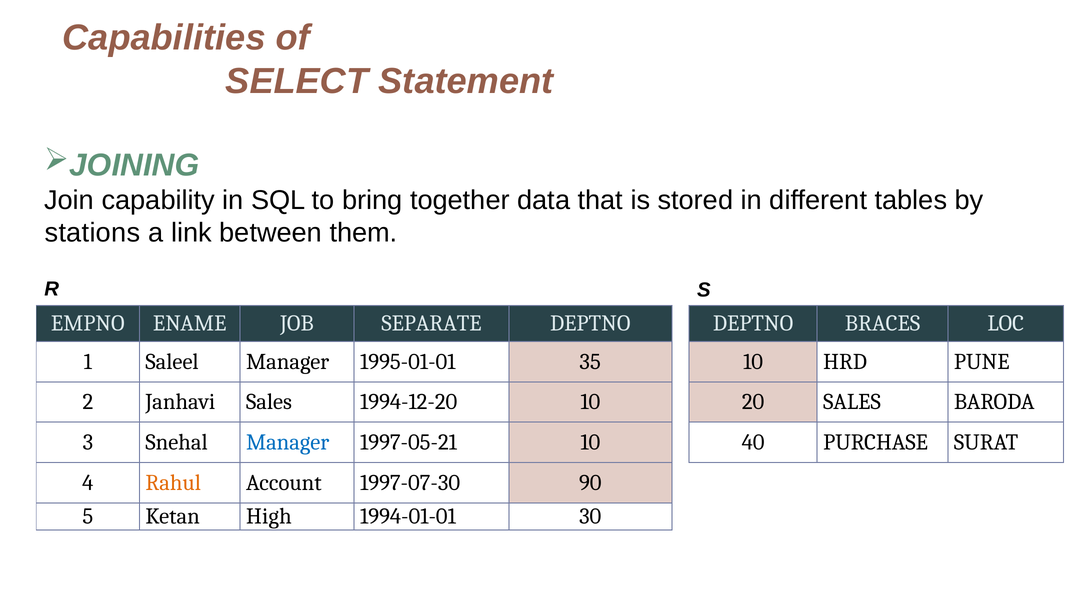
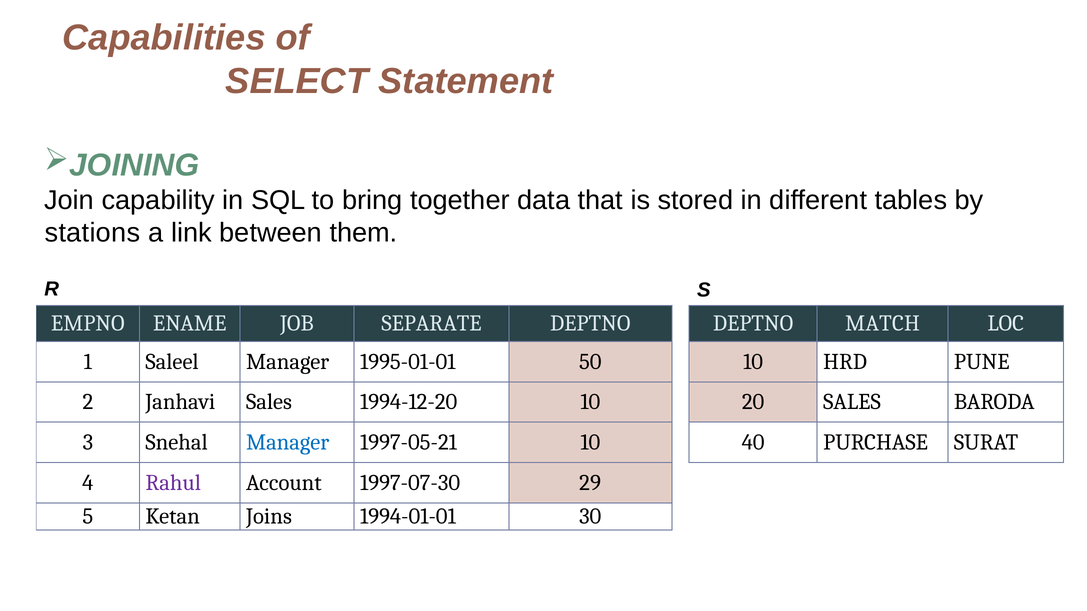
BRACES: BRACES -> MATCH
35: 35 -> 50
Rahul colour: orange -> purple
90: 90 -> 29
High: High -> Joins
